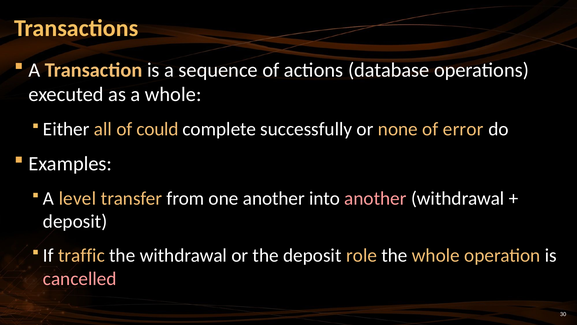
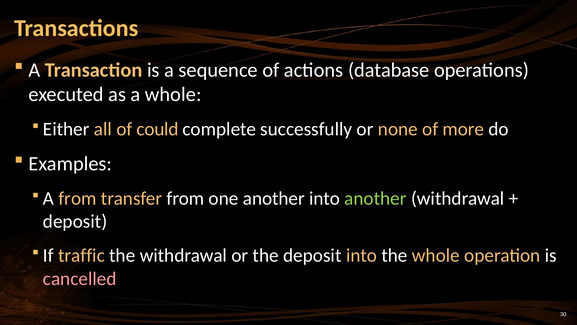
error: error -> more
A level: level -> from
another at (375, 198) colour: pink -> light green
deposit role: role -> into
